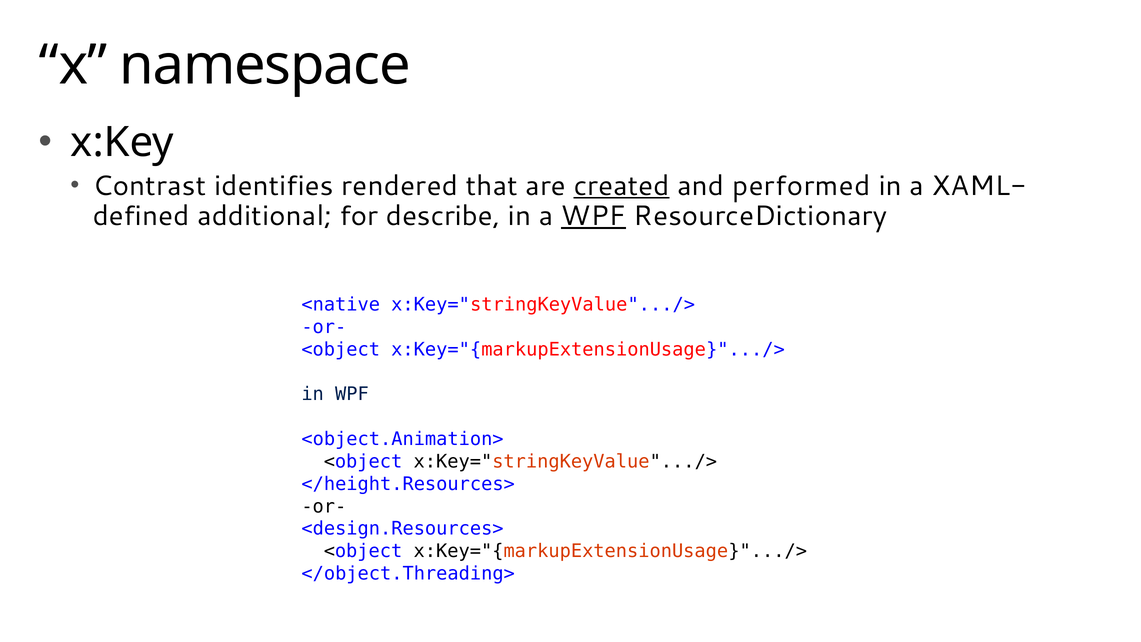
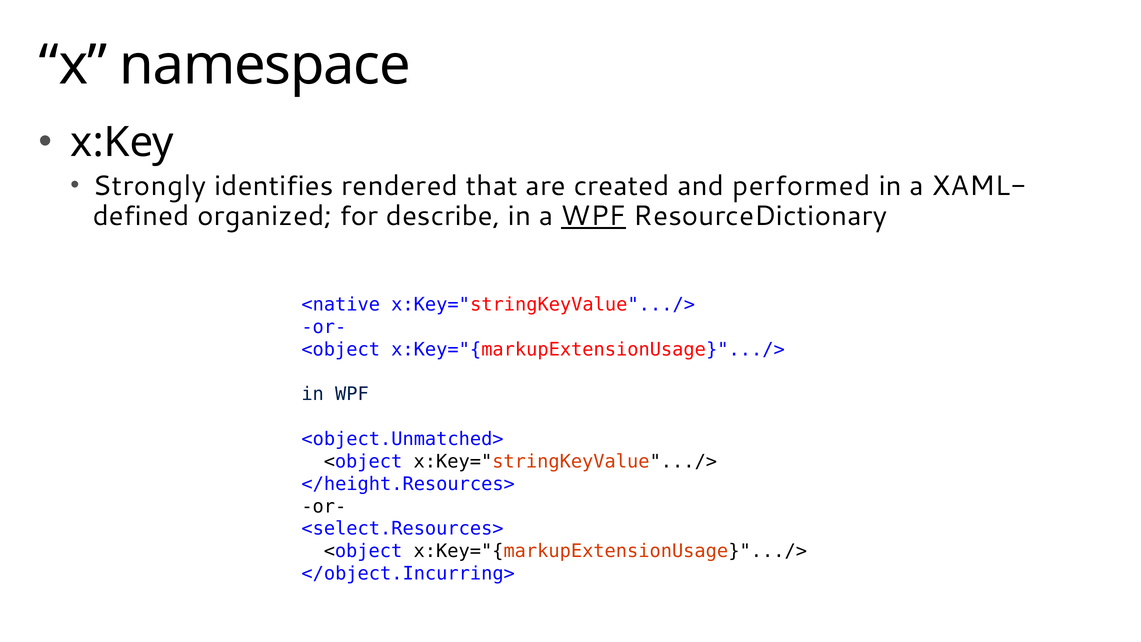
Contrast: Contrast -> Strongly
created underline: present -> none
additional: additional -> organized
<object.Animation>: <object.Animation> -> <object.Unmatched>
<design.Resources>: <design.Resources> -> <select.Resources>
</object.Threading>: </object.Threading> -> </object.Incurring>
